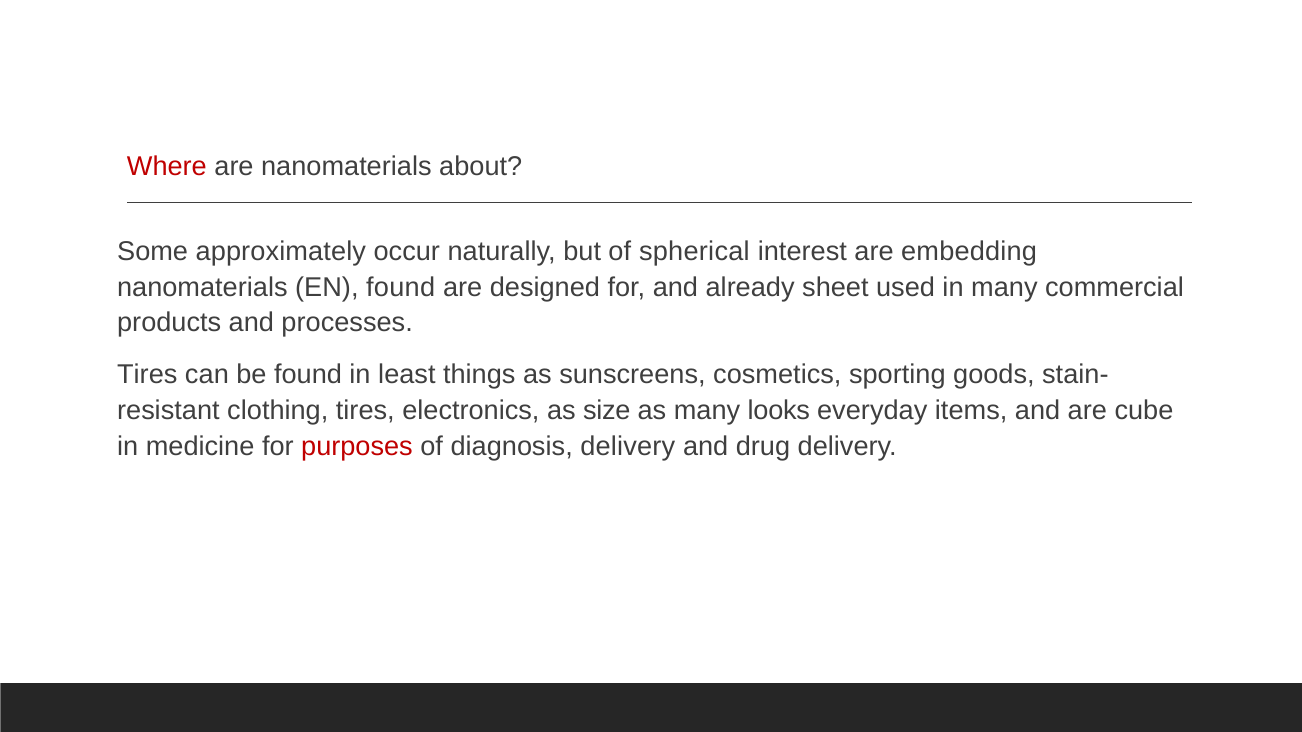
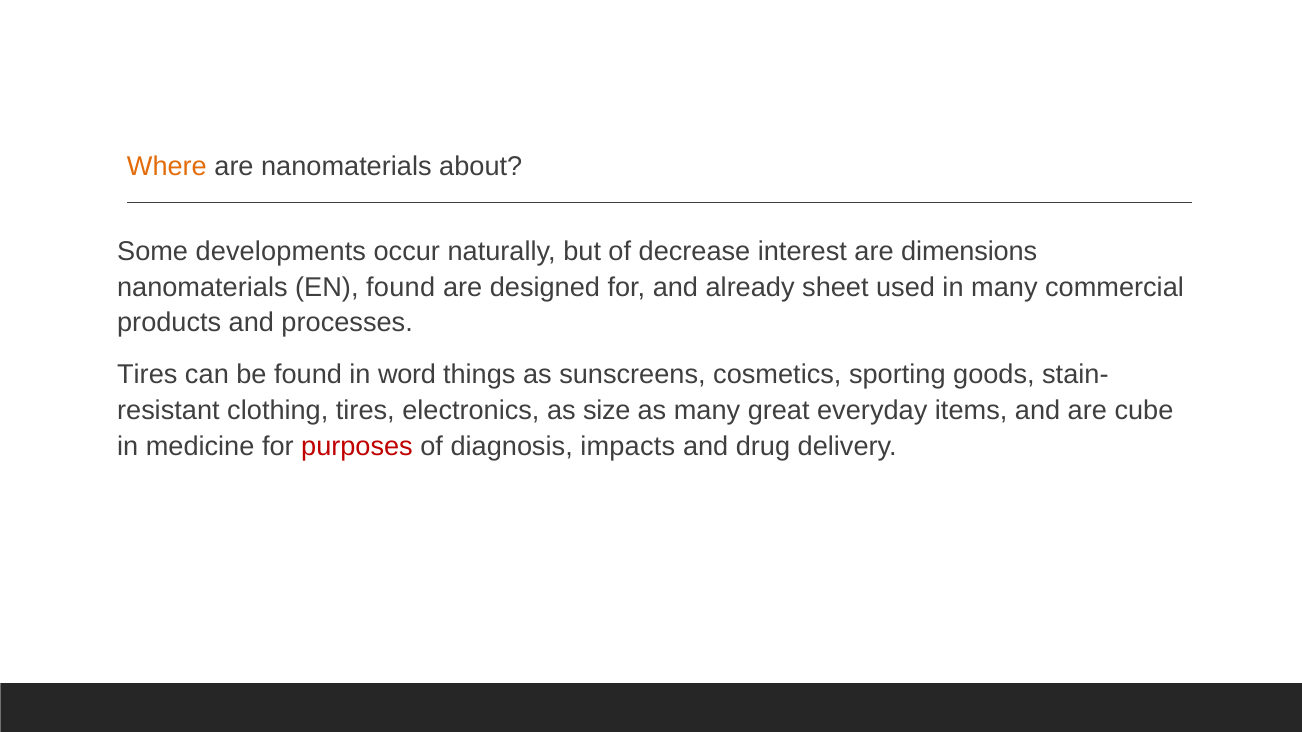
Where colour: red -> orange
approximately: approximately -> developments
spherical: spherical -> decrease
embedding: embedding -> dimensions
least: least -> word
looks: looks -> great
diagnosis delivery: delivery -> impacts
